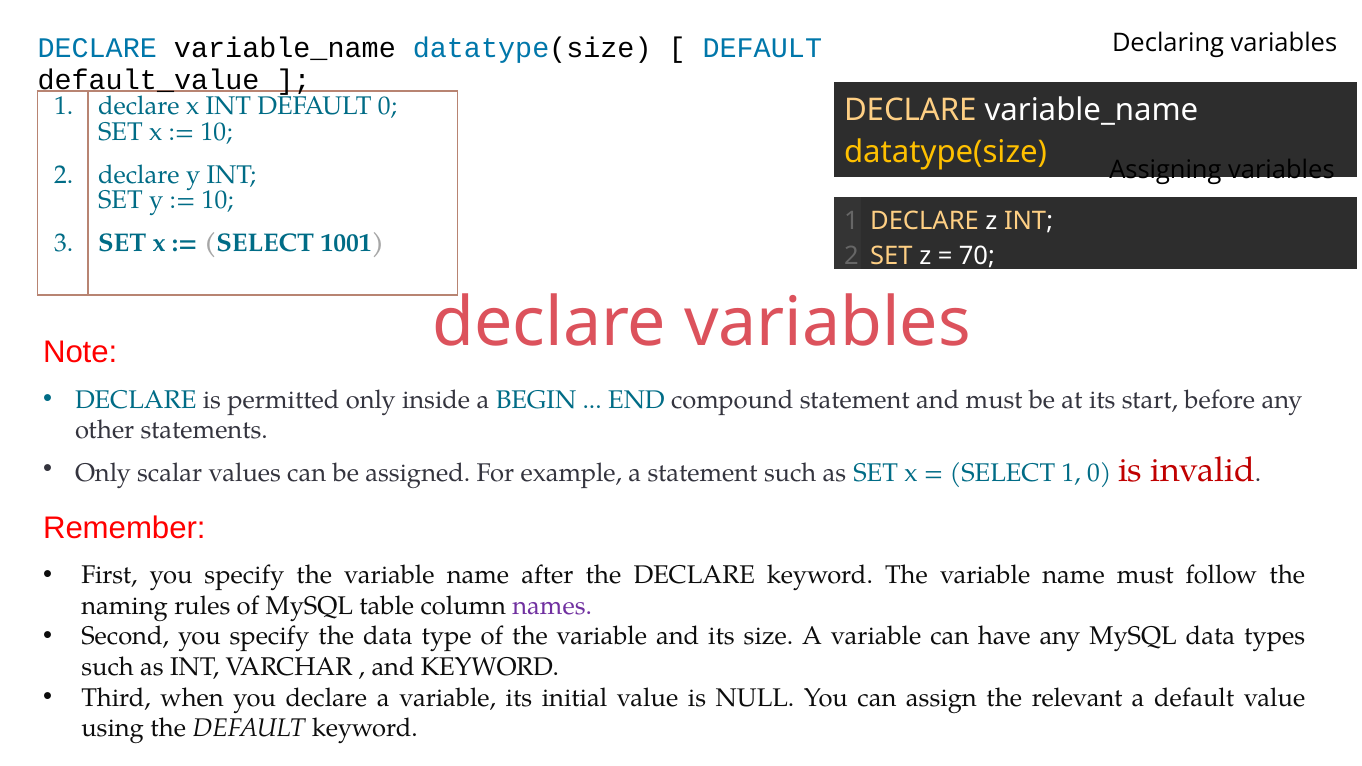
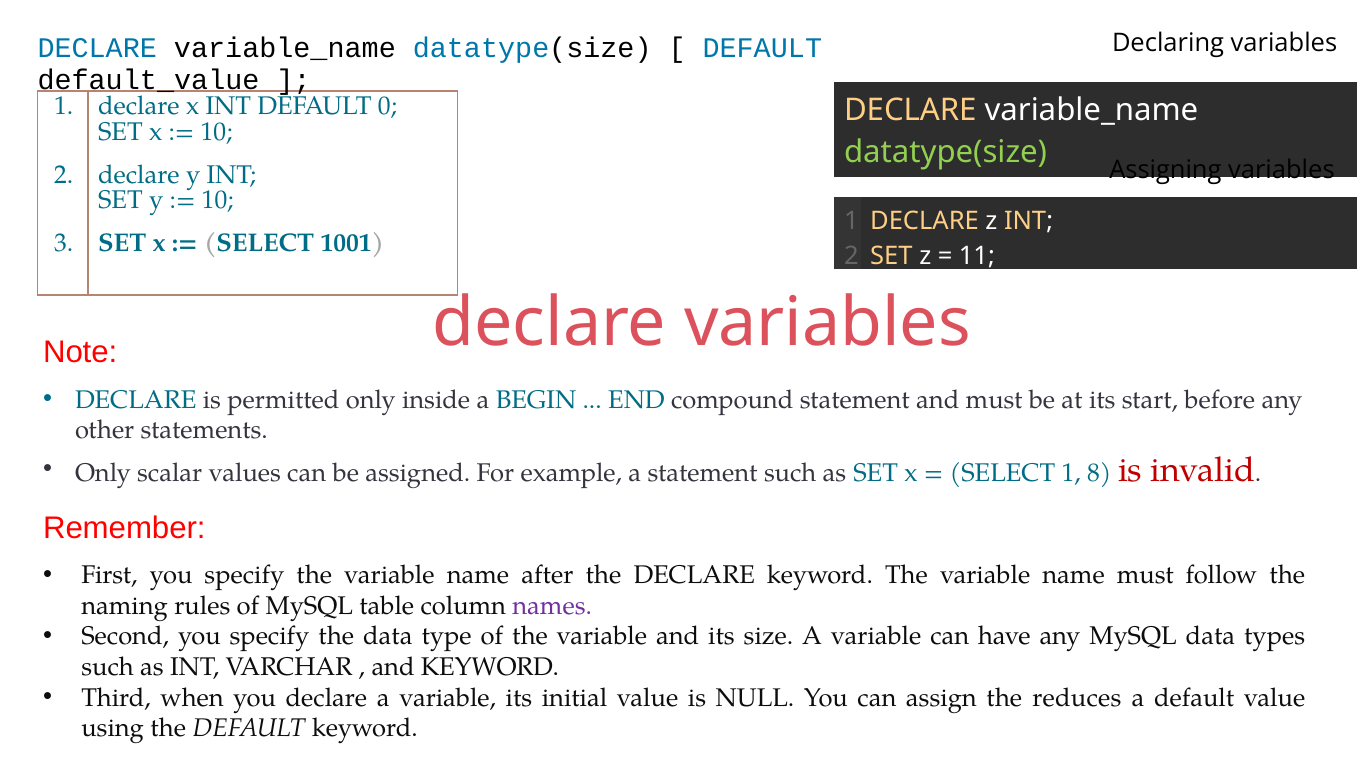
datatype(size at (946, 152) colour: yellow -> light green
70: 70 -> 11
1 0: 0 -> 8
relevant: relevant -> reduces
